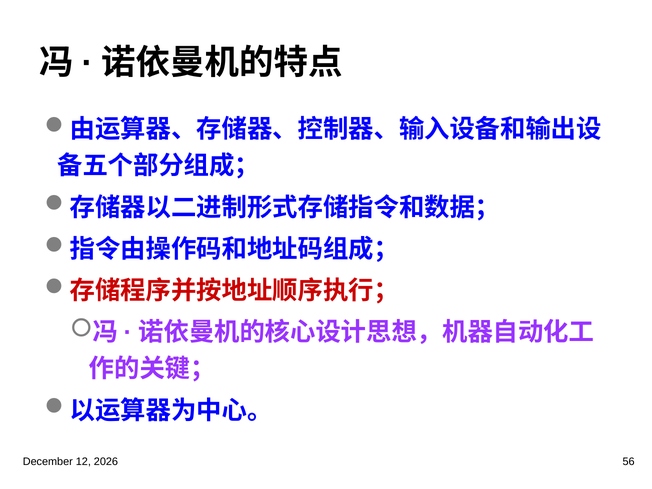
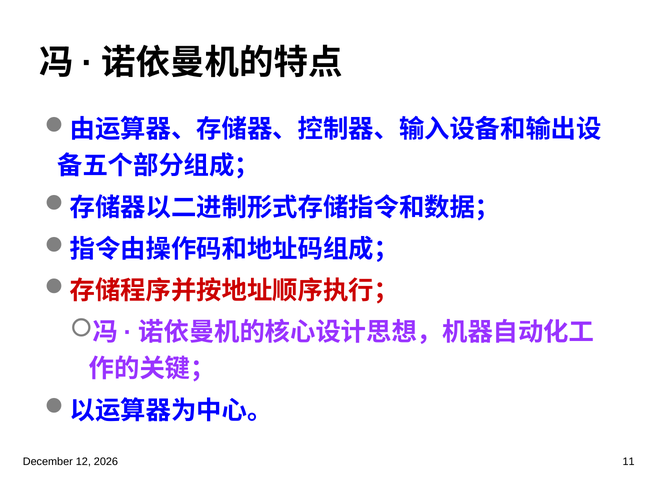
56: 56 -> 11
